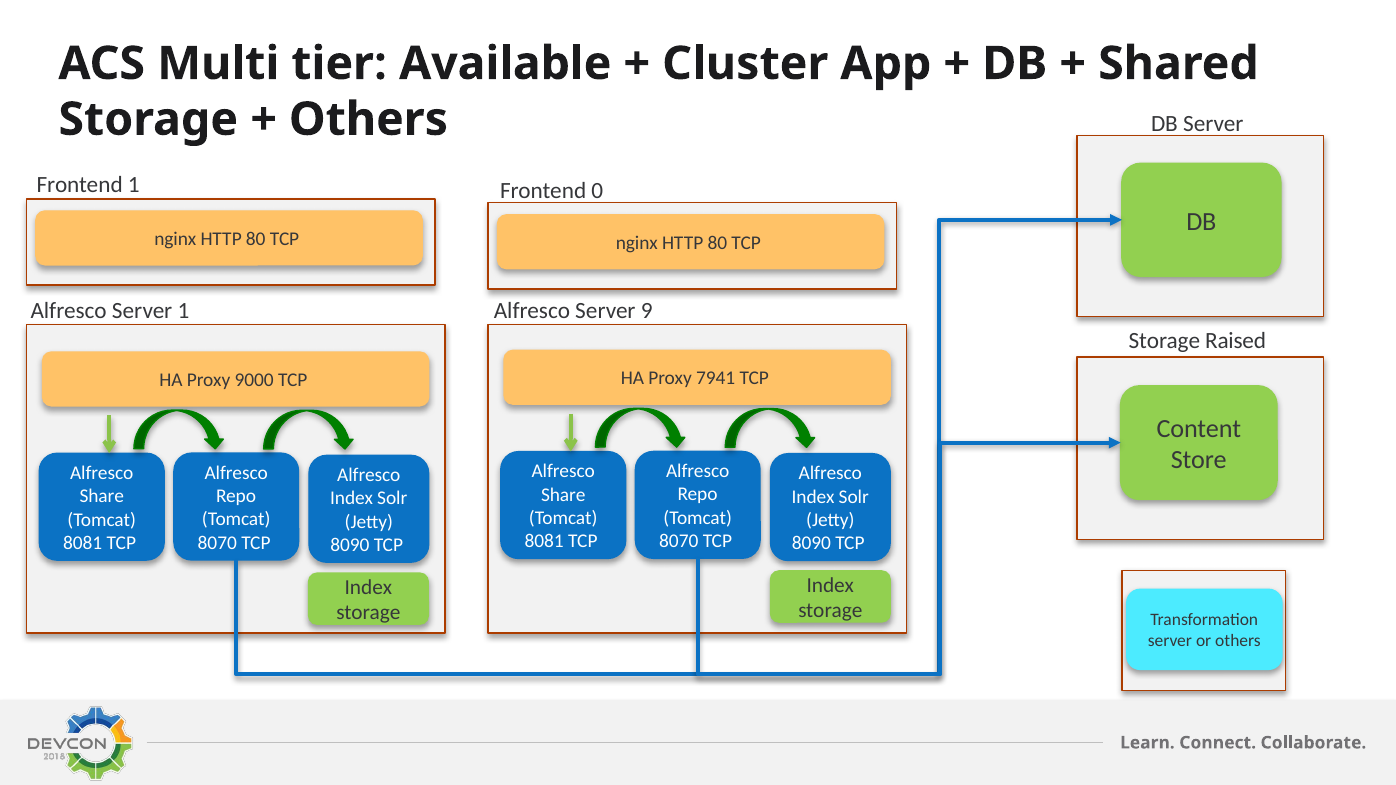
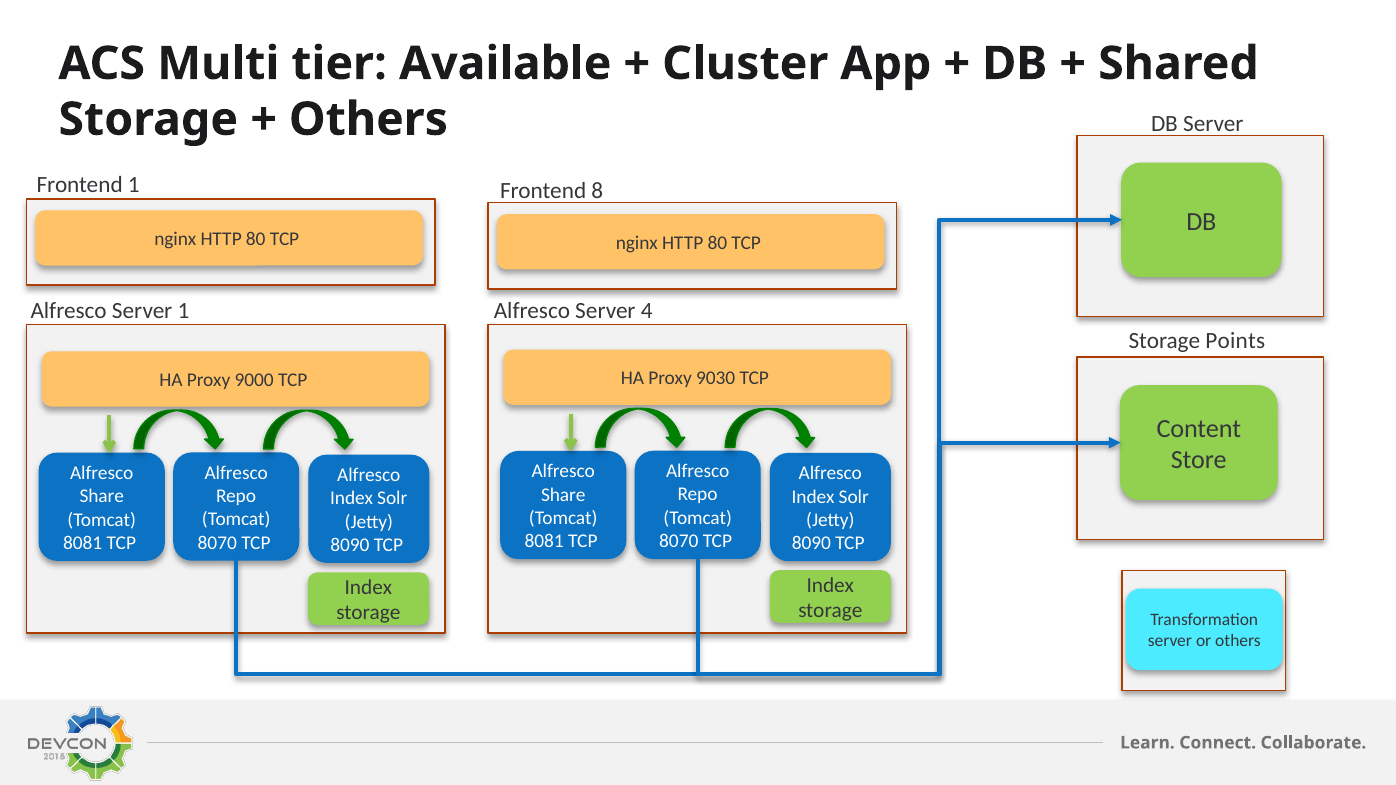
0: 0 -> 8
9: 9 -> 4
Raised: Raised -> Points
7941: 7941 -> 9030
